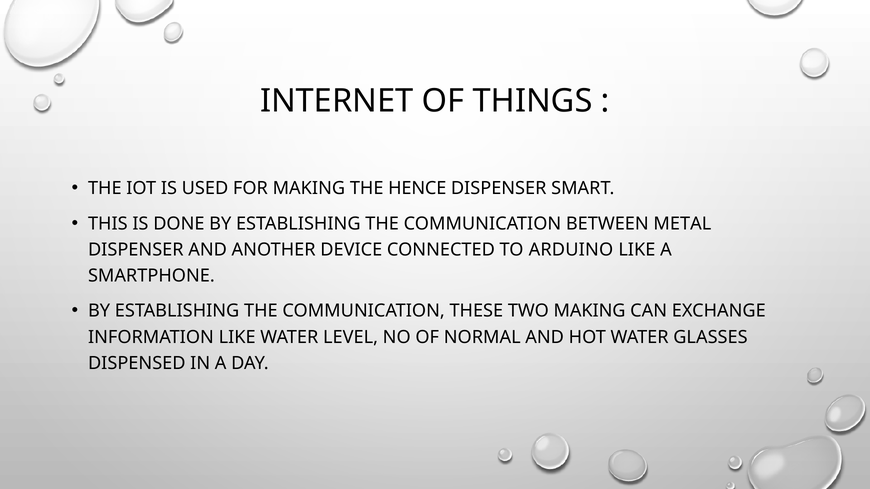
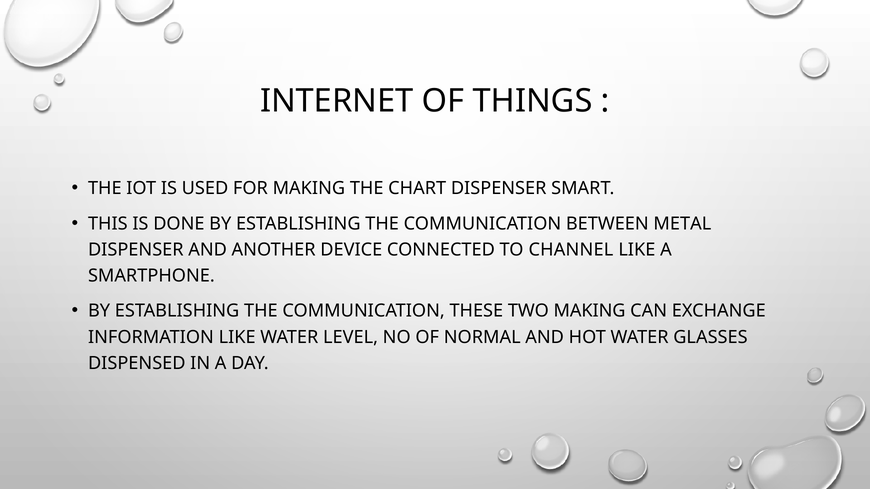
HENCE: HENCE -> CHART
ARDUINO: ARDUINO -> CHANNEL
